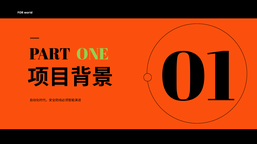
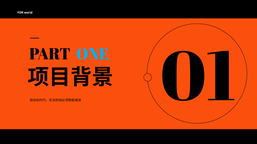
ONE colour: light green -> light blue
